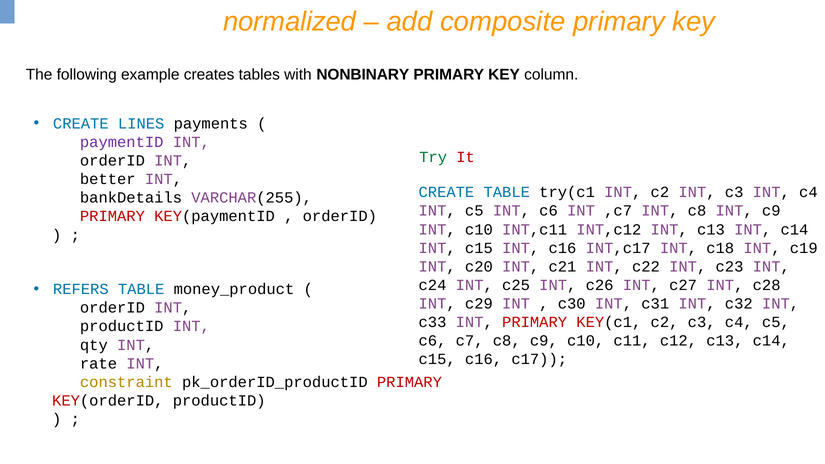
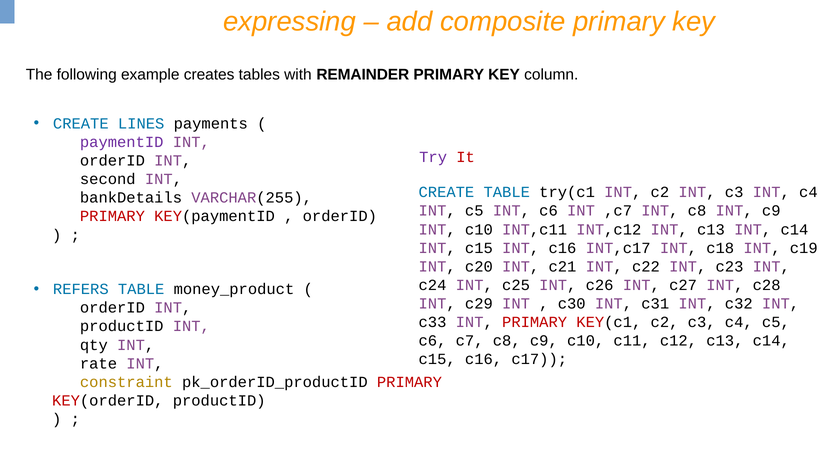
normalized: normalized -> expressing
NONBINARY: NONBINARY -> REMAINDER
Try colour: green -> purple
better: better -> second
